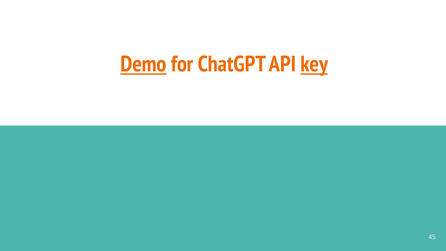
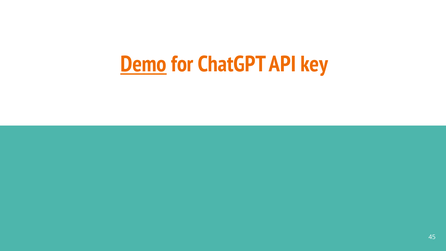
key underline: present -> none
